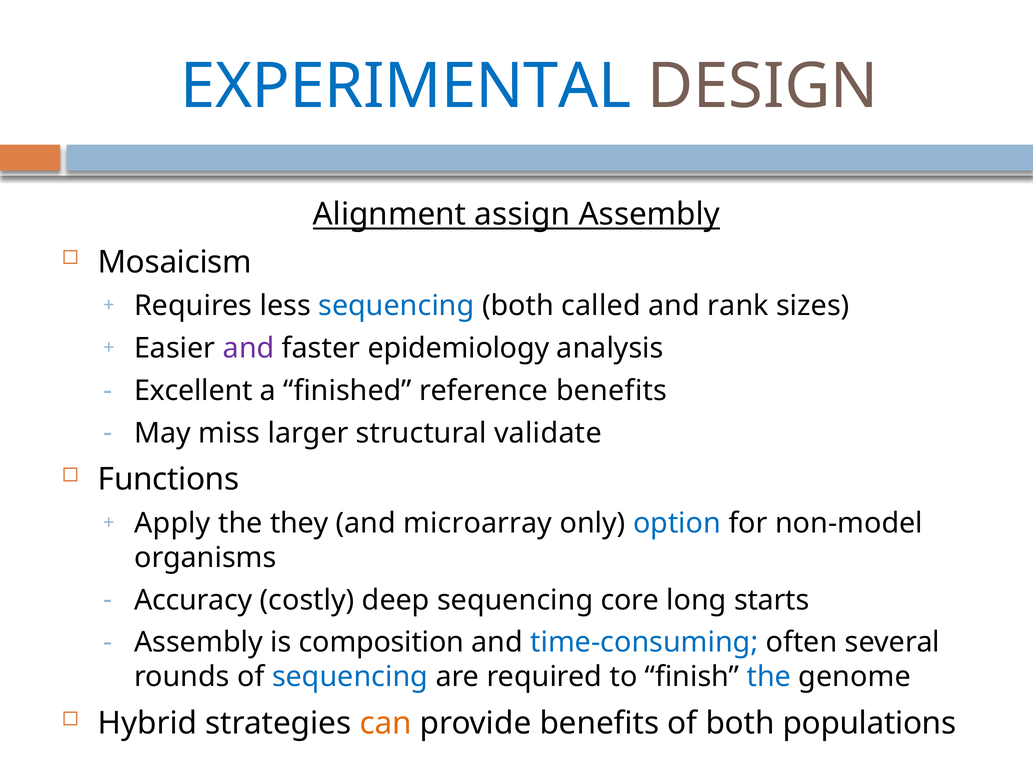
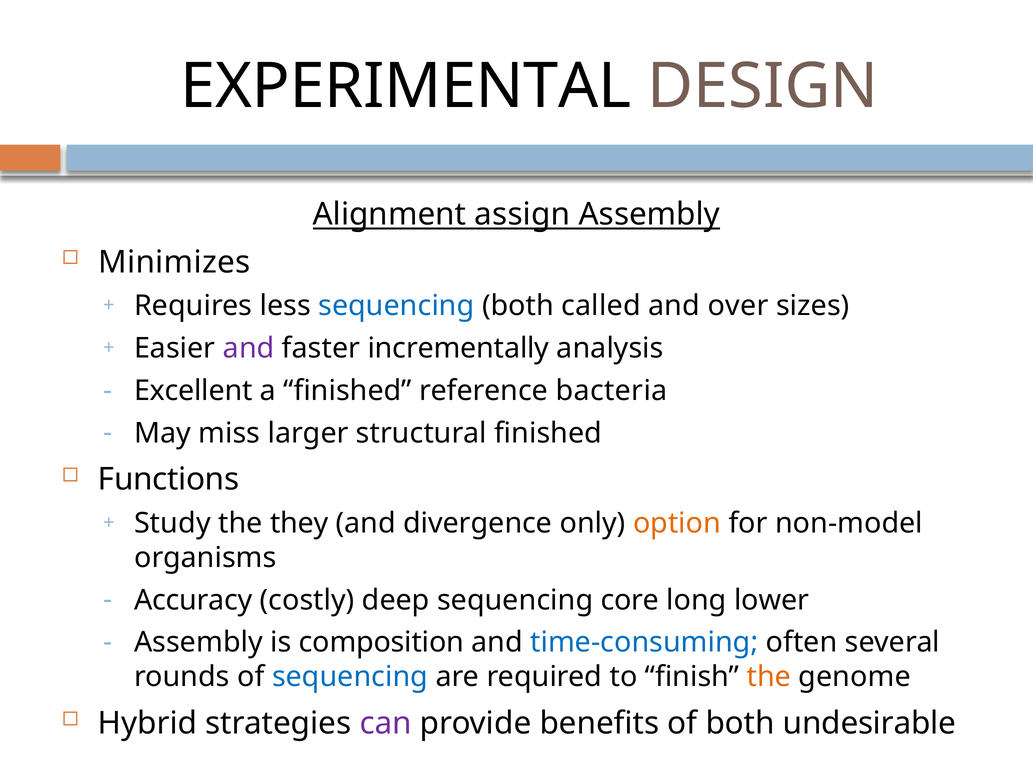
EXPERIMENTAL colour: blue -> black
Mosaicism: Mosaicism -> Minimizes
rank: rank -> over
epidemiology: epidemiology -> incrementally
reference benefits: benefits -> bacteria
structural validate: validate -> finished
Apply: Apply -> Study
microarray: microarray -> divergence
option colour: blue -> orange
starts: starts -> lower
the at (769, 677) colour: blue -> orange
can colour: orange -> purple
populations: populations -> undesirable
